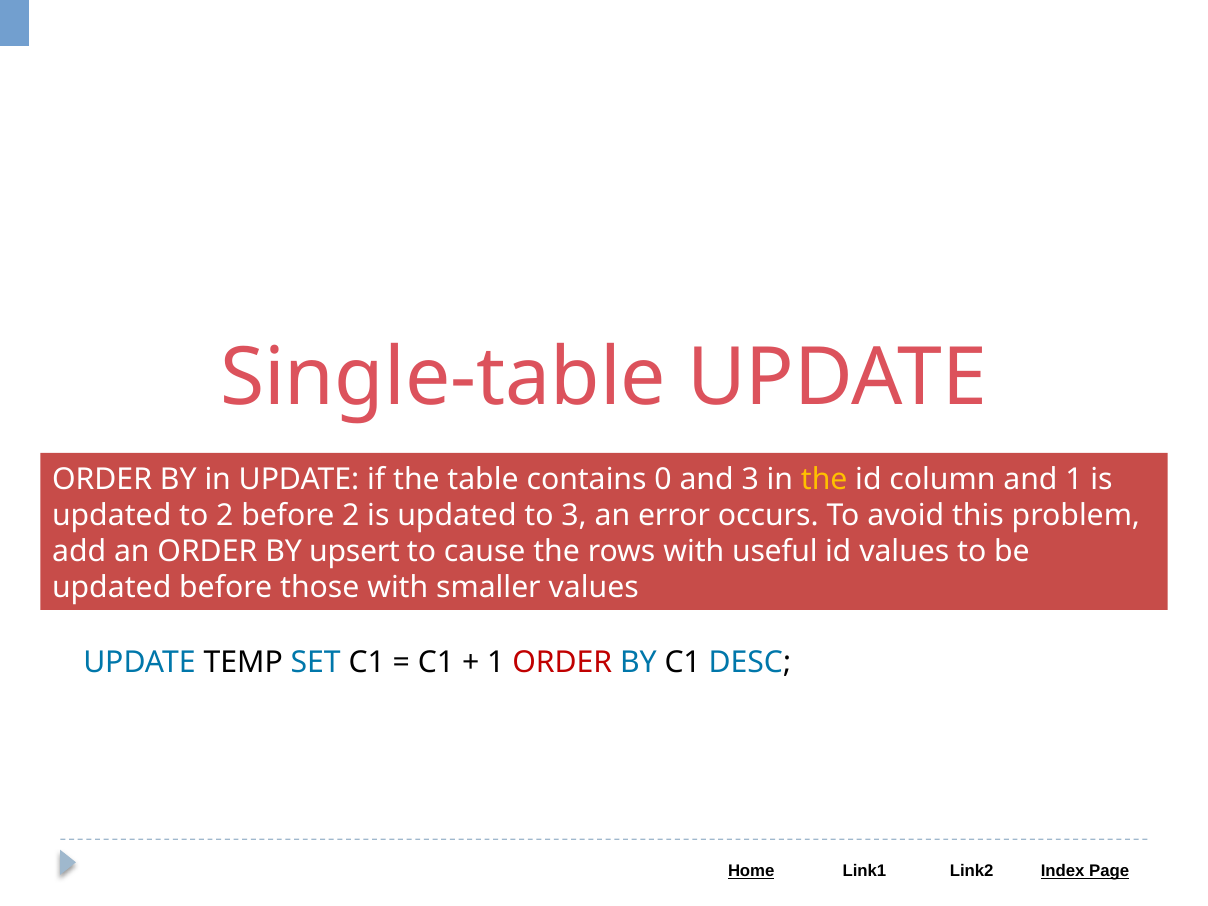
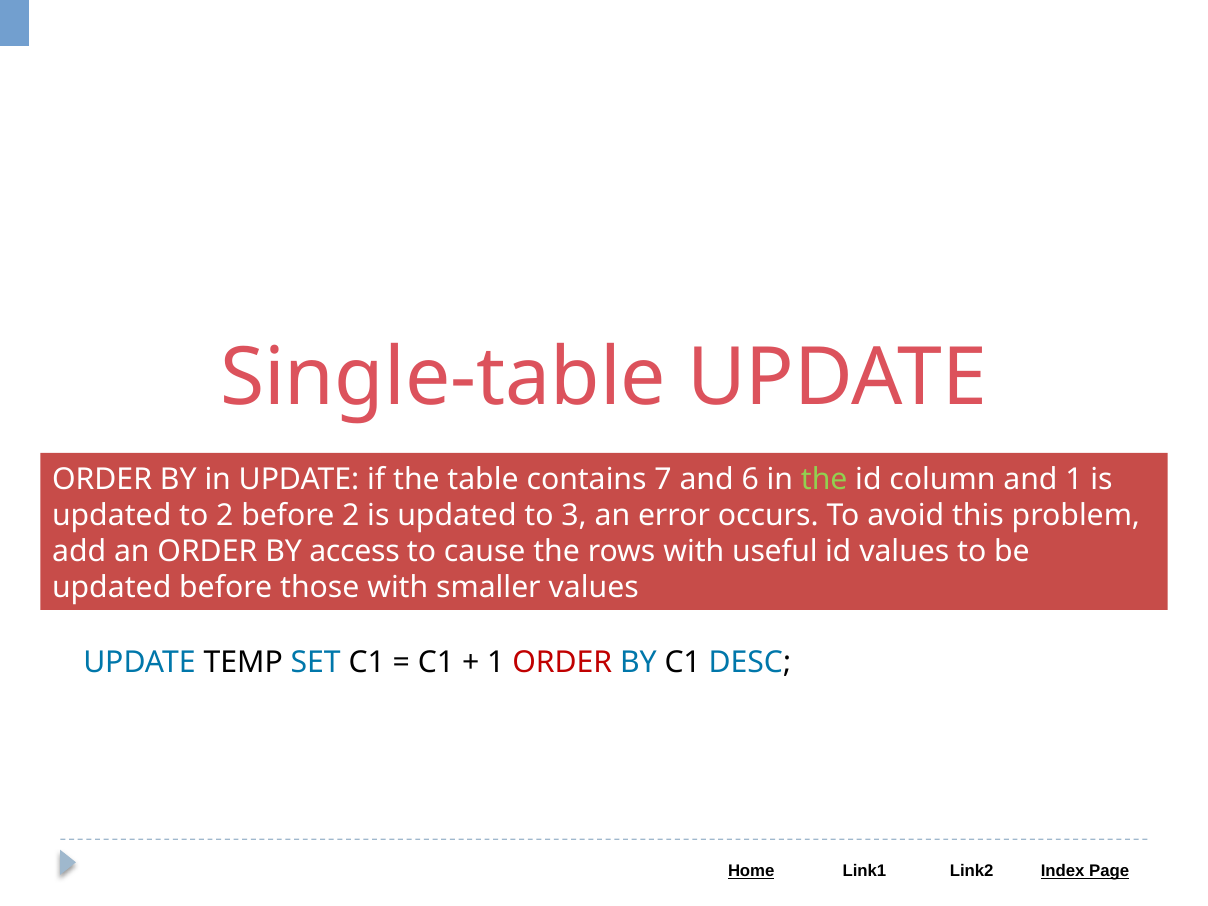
0: 0 -> 7
and 3: 3 -> 6
the at (824, 479) colour: yellow -> light green
upsert: upsert -> access
